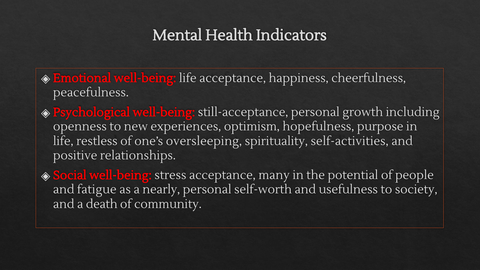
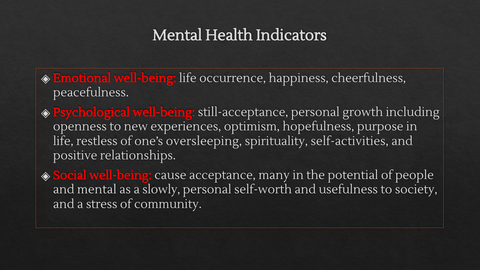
life acceptance: acceptance -> occurrence
stress: stress -> cause
and fatigue: fatigue -> mental
nearly: nearly -> slowly
death: death -> stress
